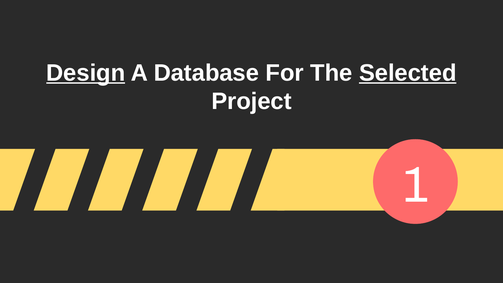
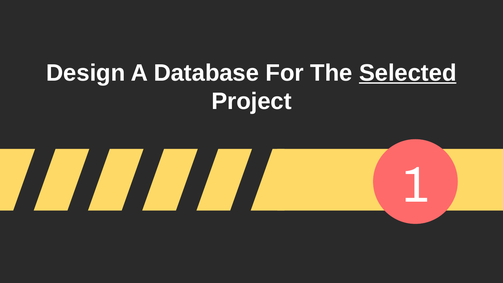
Design underline: present -> none
